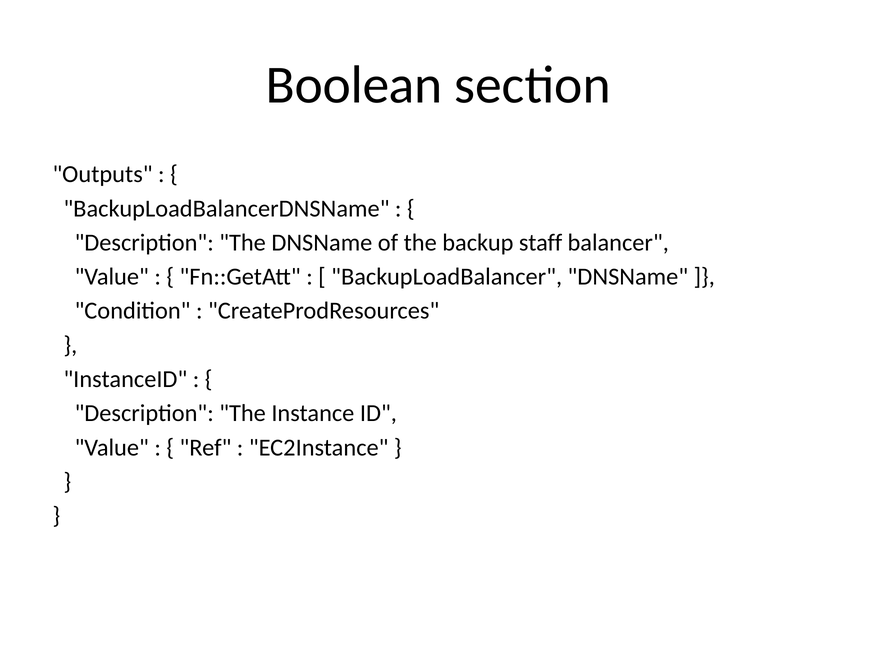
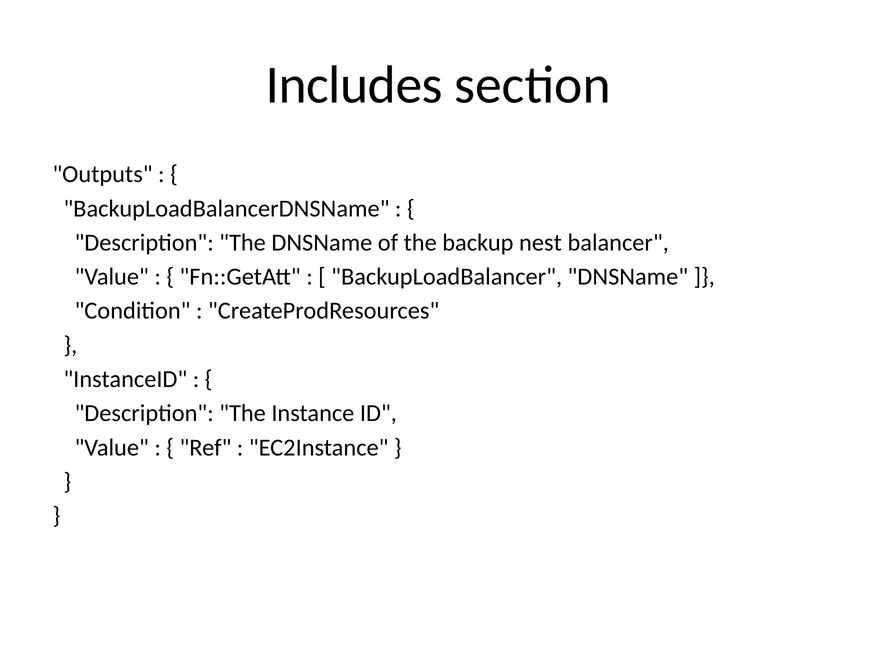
Boolean: Boolean -> Includes
staff: staff -> nest
